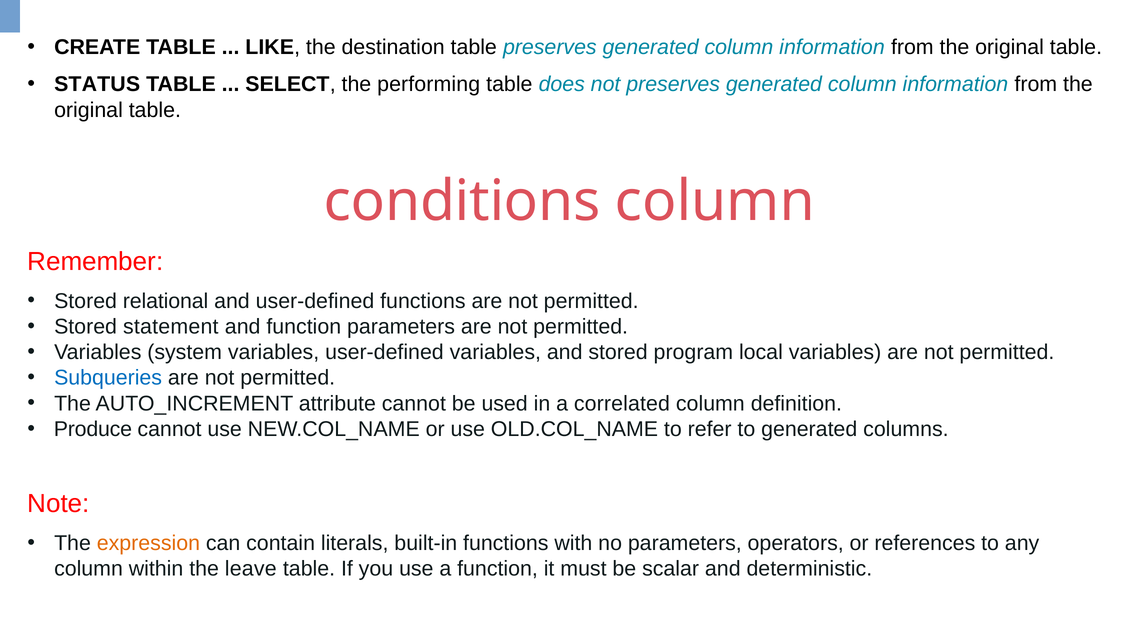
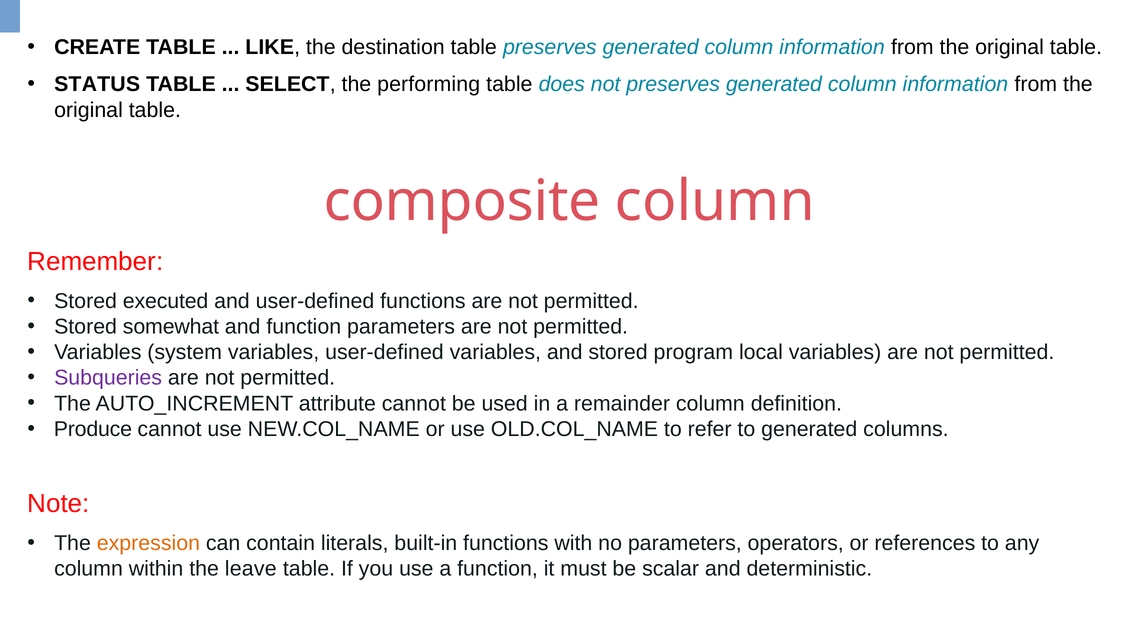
conditions: conditions -> composite
relational: relational -> executed
statement: statement -> somewhat
Subqueries colour: blue -> purple
correlated: correlated -> remainder
